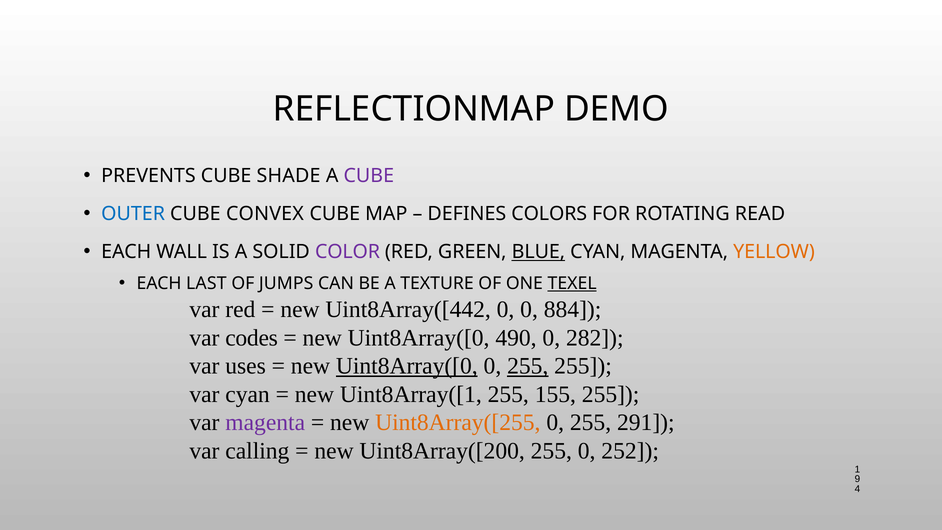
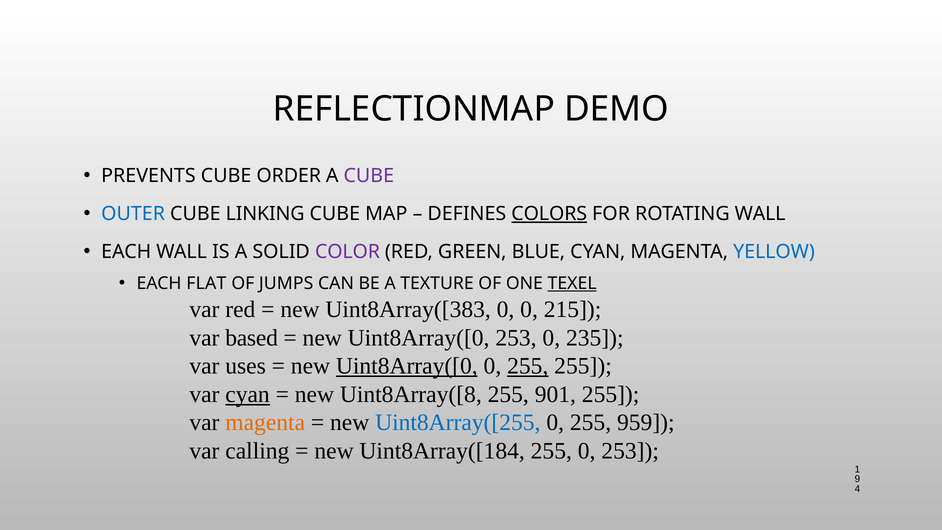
SHADE: SHADE -> ORDER
CONVEX: CONVEX -> LINKING
COLORS underline: none -> present
ROTATING READ: READ -> WALL
BLUE underline: present -> none
YELLOW colour: orange -> blue
LAST: LAST -> FLAT
Uint8Array([442: Uint8Array([442 -> Uint8Array([383
884: 884 -> 215
codes: codes -> based
Uint8Array([0 490: 490 -> 253
282: 282 -> 235
cyan at (248, 394) underline: none -> present
Uint8Array([1: Uint8Array([1 -> Uint8Array([8
155: 155 -> 901
magenta at (265, 423) colour: purple -> orange
Uint8Array([255 colour: orange -> blue
291: 291 -> 959
Uint8Array([200: Uint8Array([200 -> Uint8Array([184
0 252: 252 -> 253
